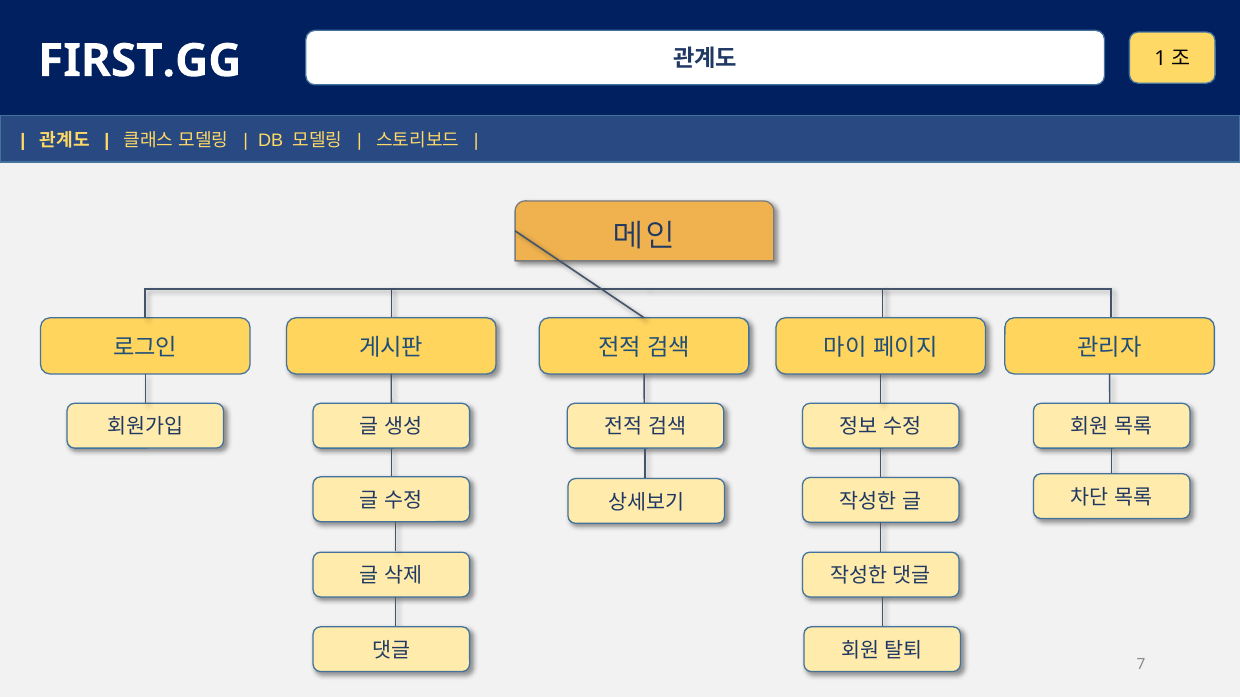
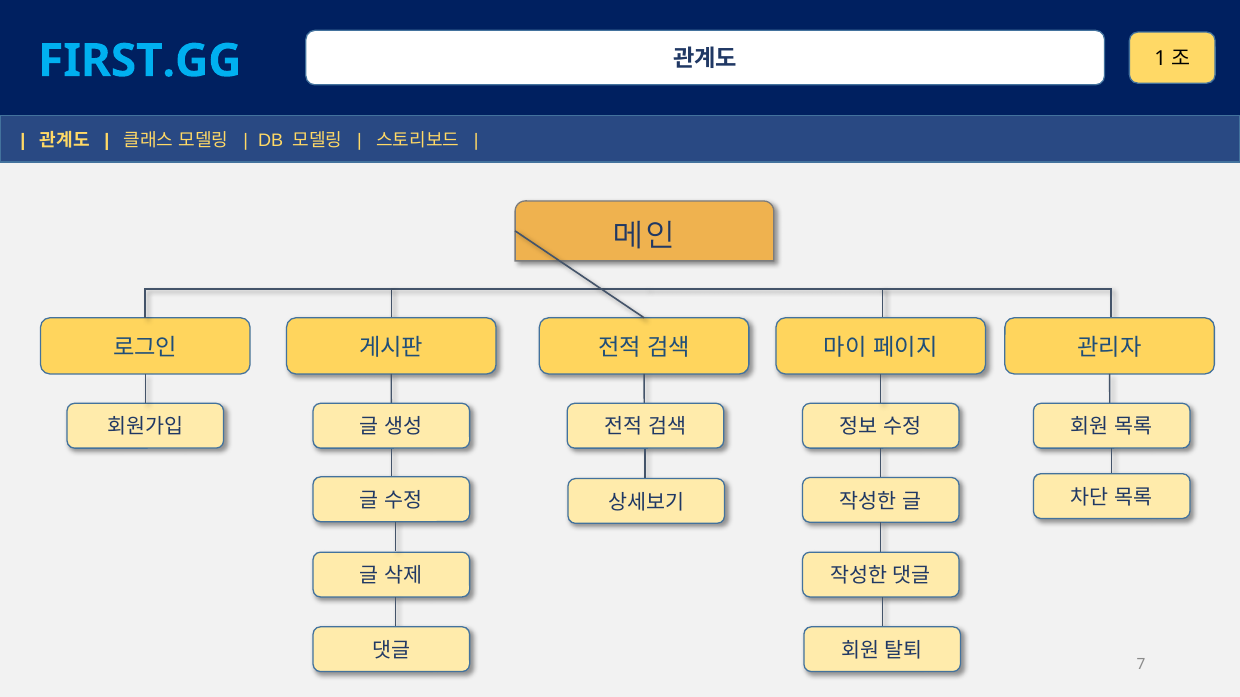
FIRST.GG colour: white -> light blue
